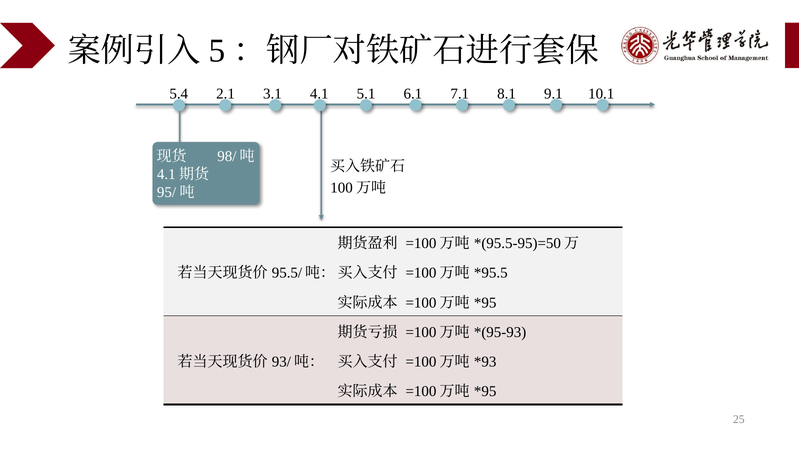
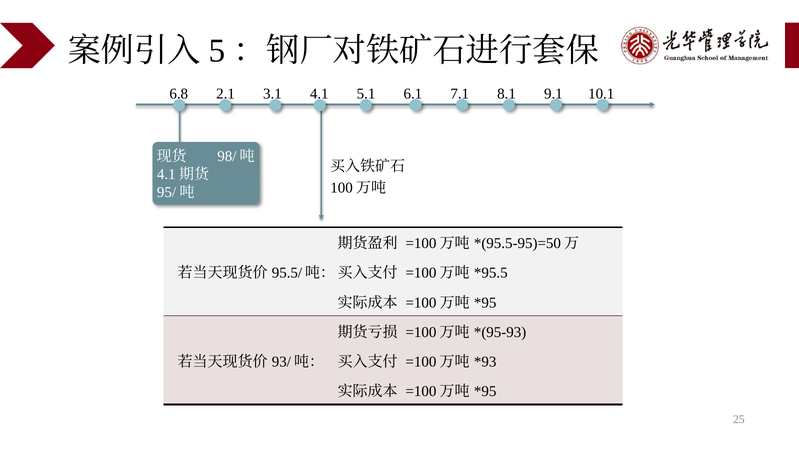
5.4: 5.4 -> 6.8
